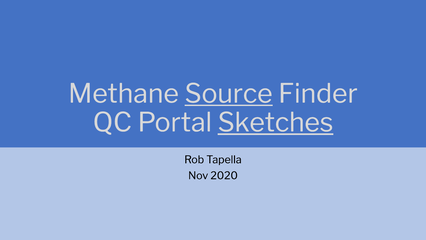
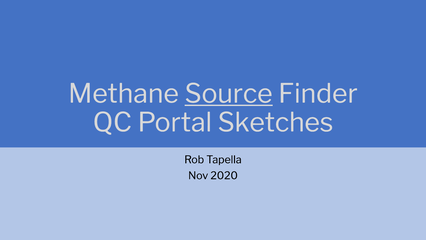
Sketches underline: present -> none
